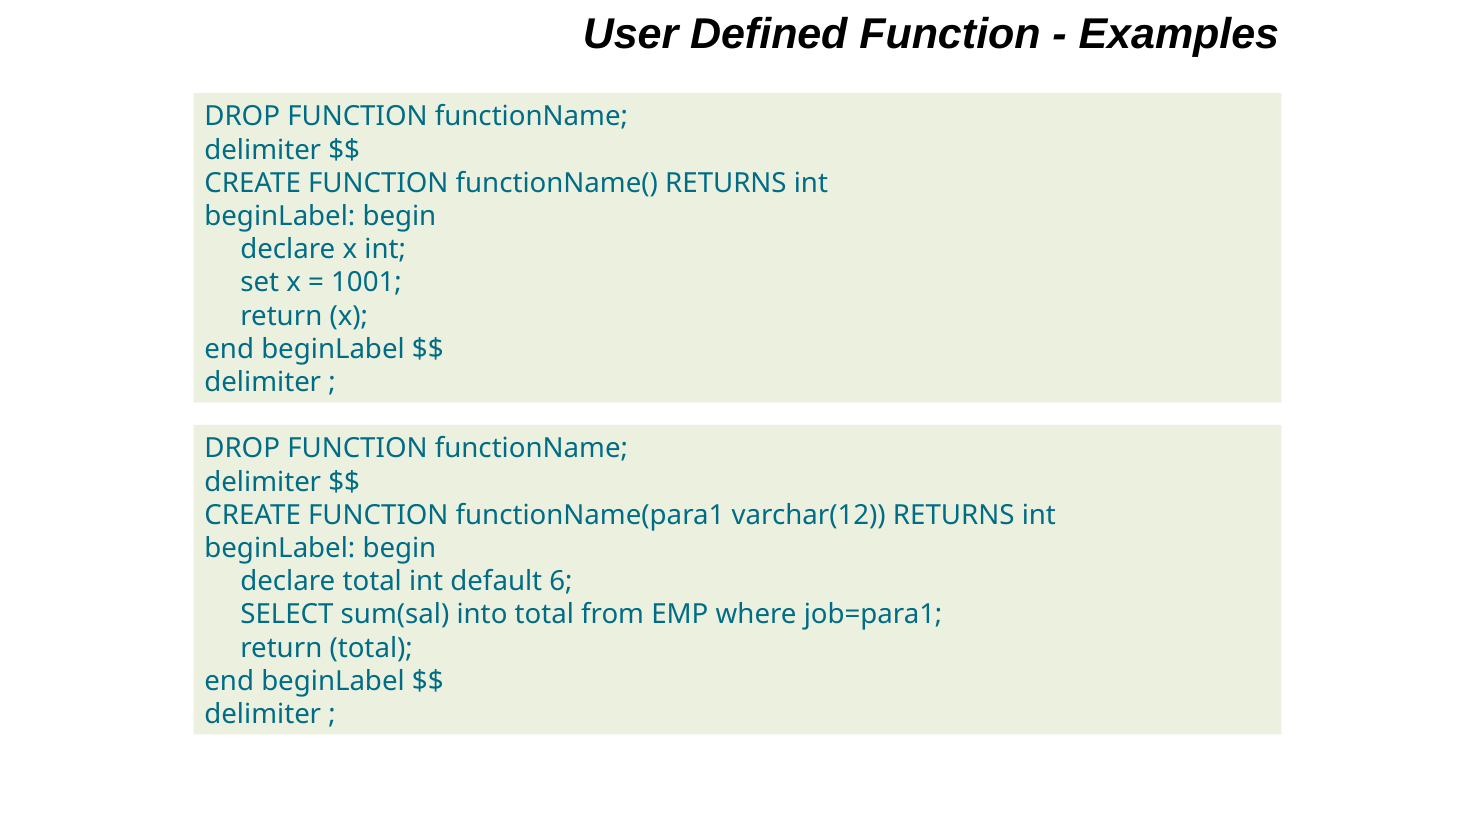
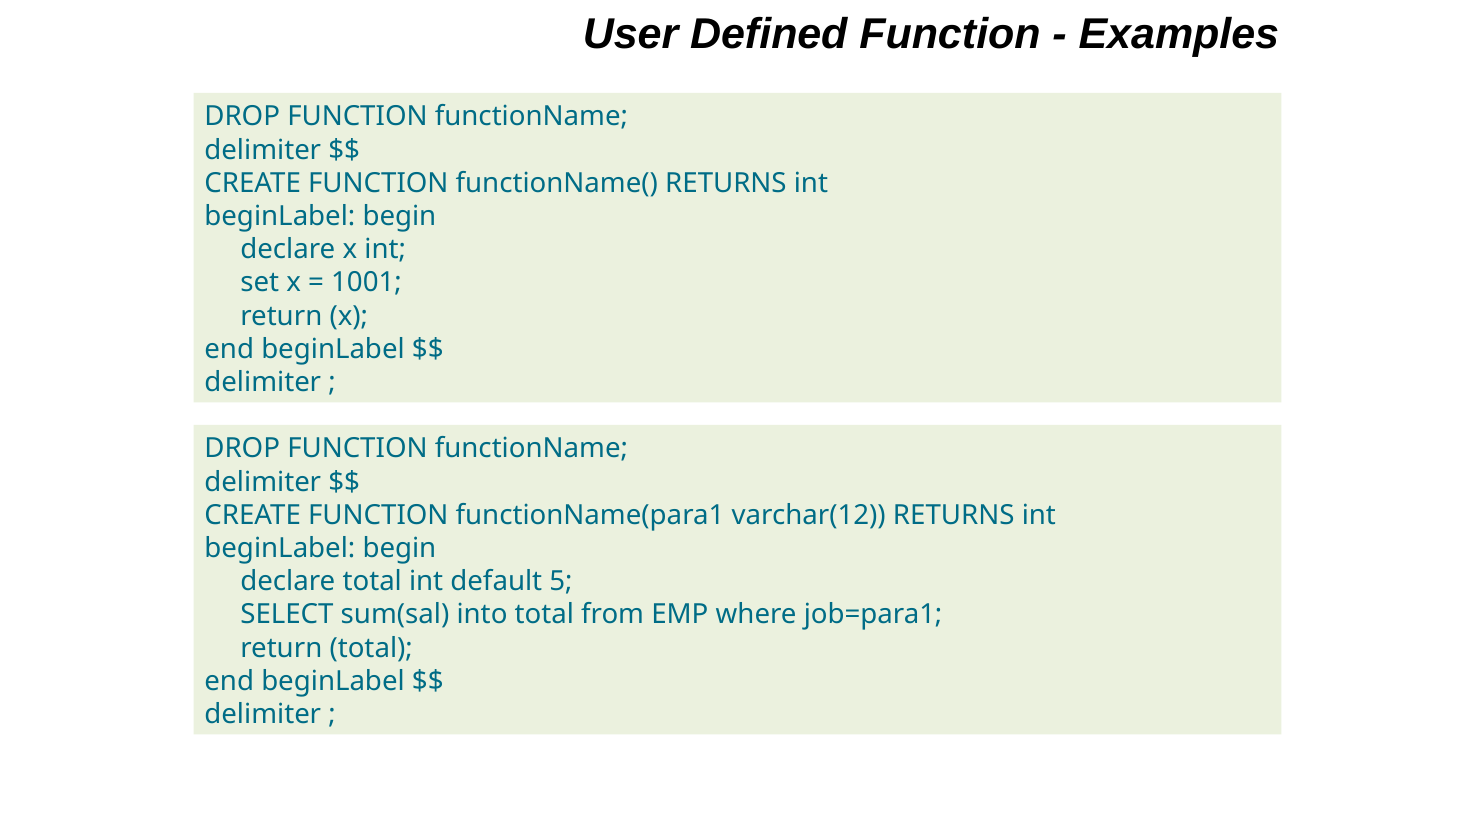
6: 6 -> 5
